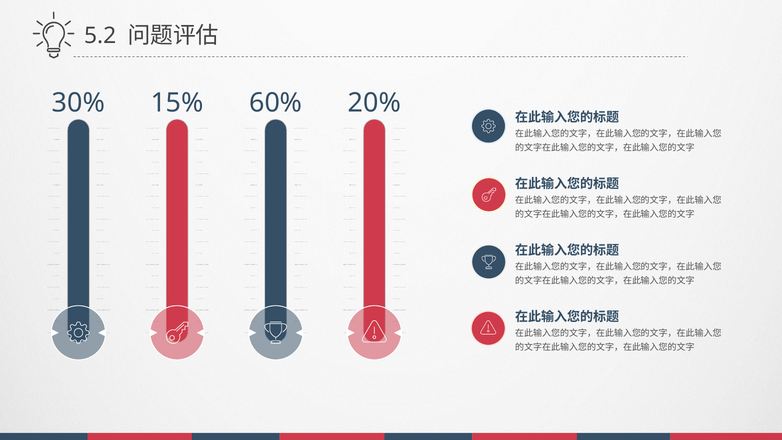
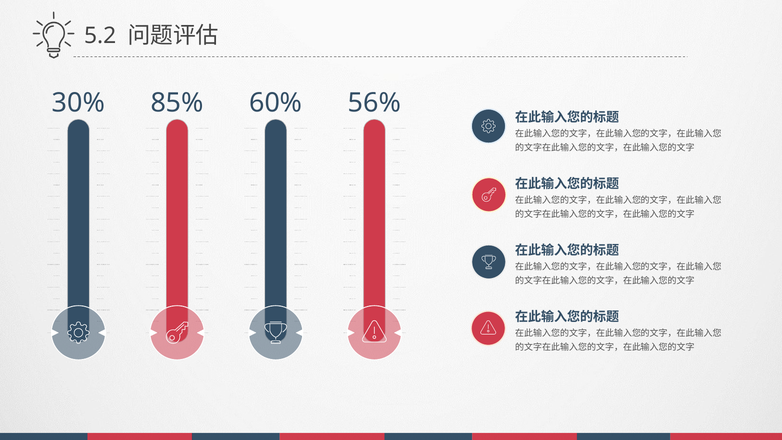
15%: 15% -> 85%
20%: 20% -> 56%
